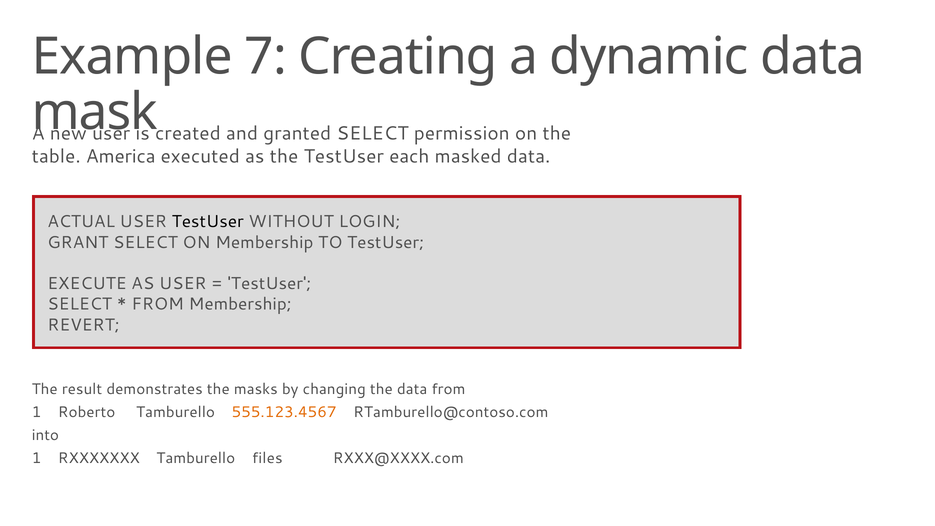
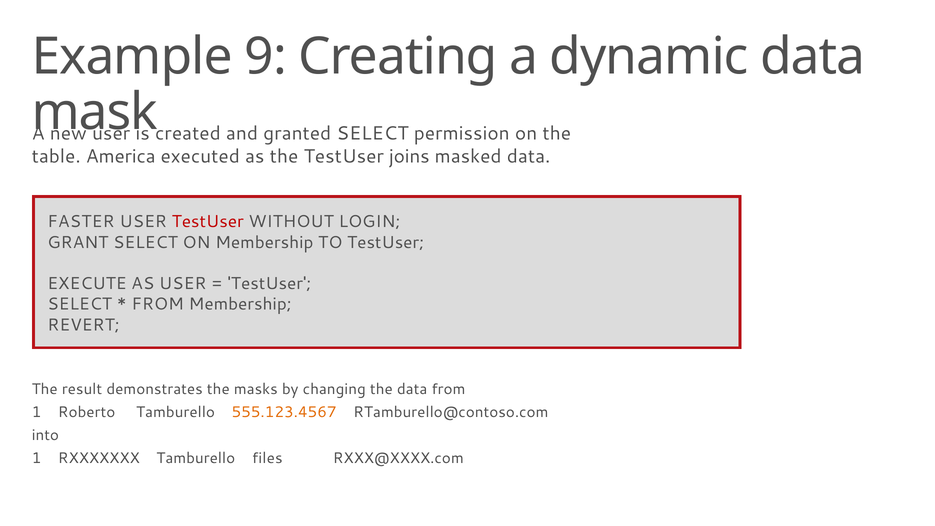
7: 7 -> 9
each: each -> joins
ACTUAL: ACTUAL -> FASTER
TestUser at (208, 222) colour: black -> red
